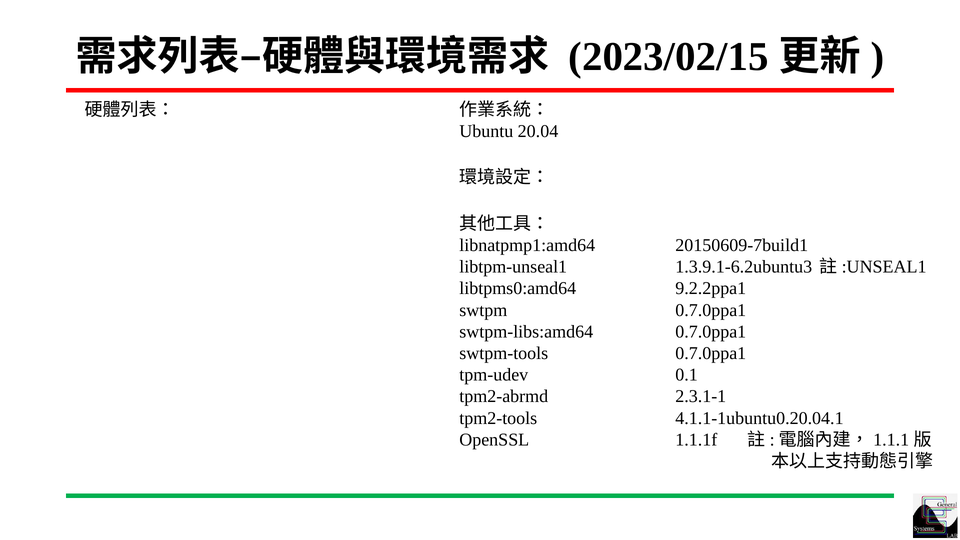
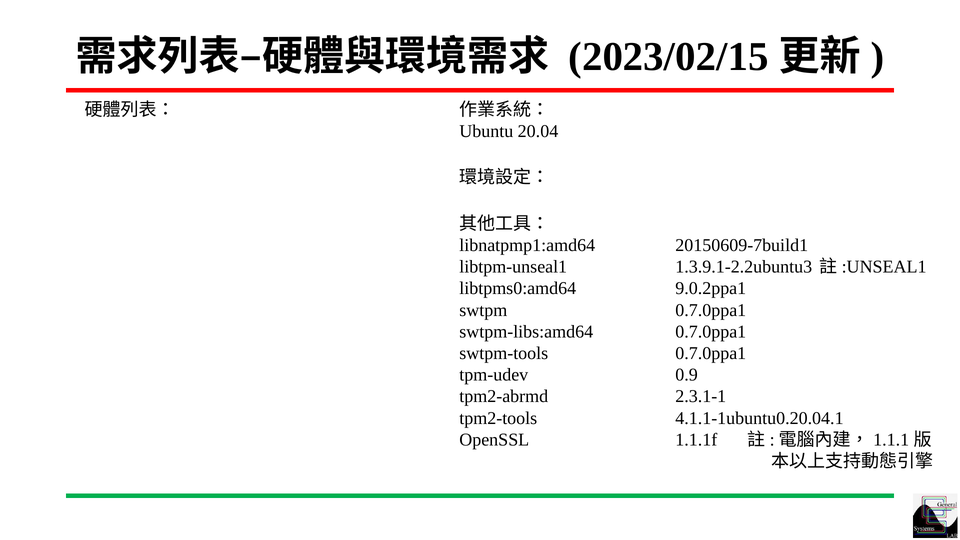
1.3.9.1-6.2ubuntu3: 1.3.9.1-6.2ubuntu3 -> 1.3.9.1-2.2ubuntu3
9.2.2ppa1: 9.2.2ppa1 -> 9.0.2ppa1
0.1: 0.1 -> 0.9
